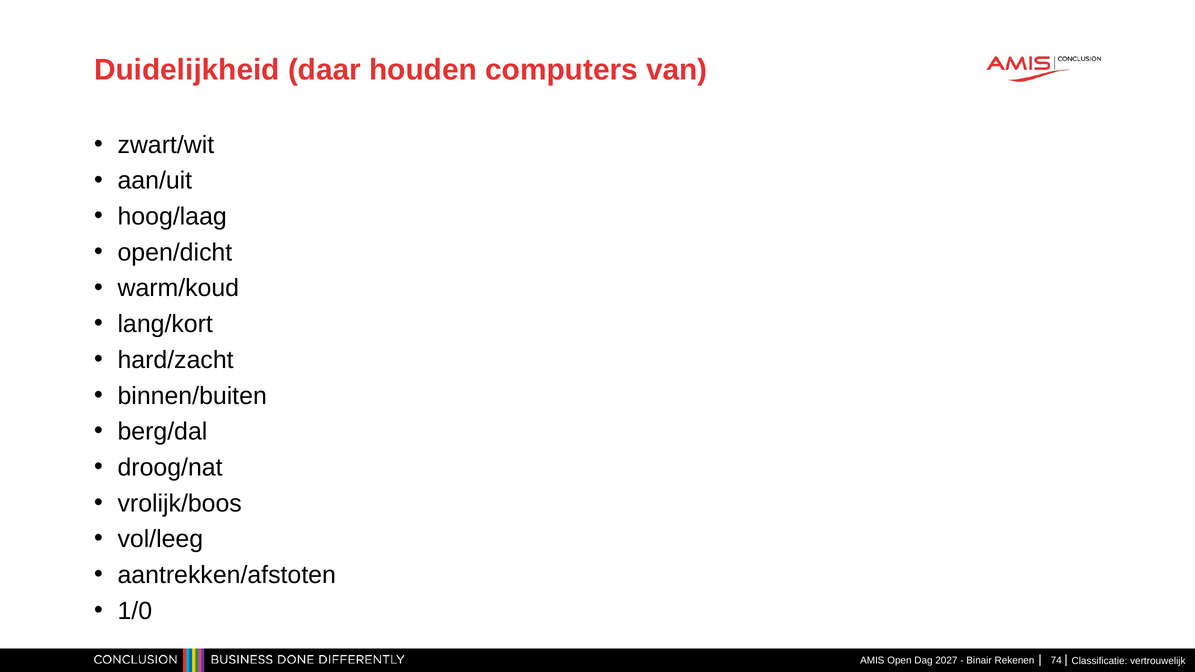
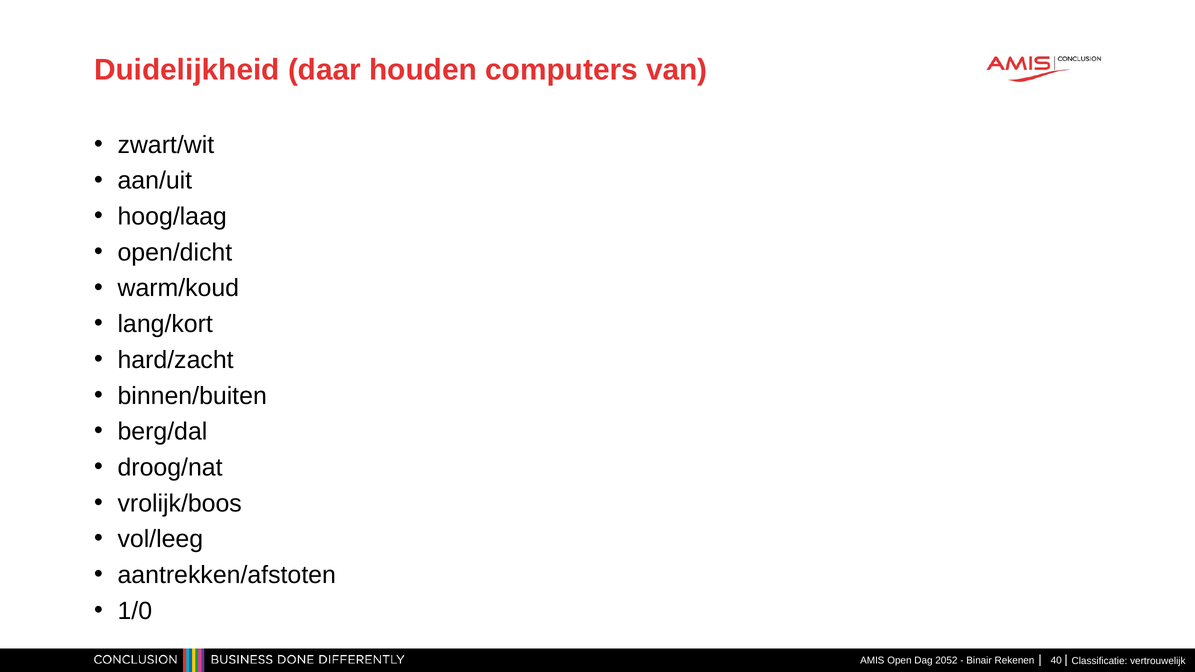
2027: 2027 -> 2052
74: 74 -> 40
